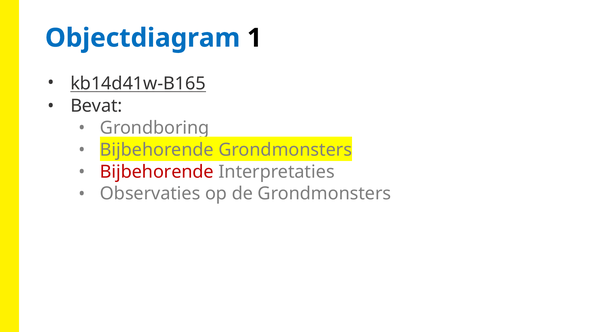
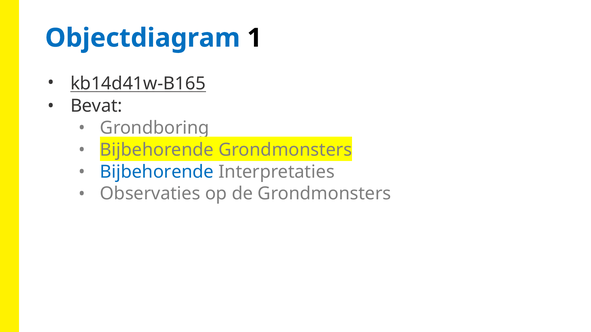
Bijbehorende at (157, 172) colour: red -> blue
